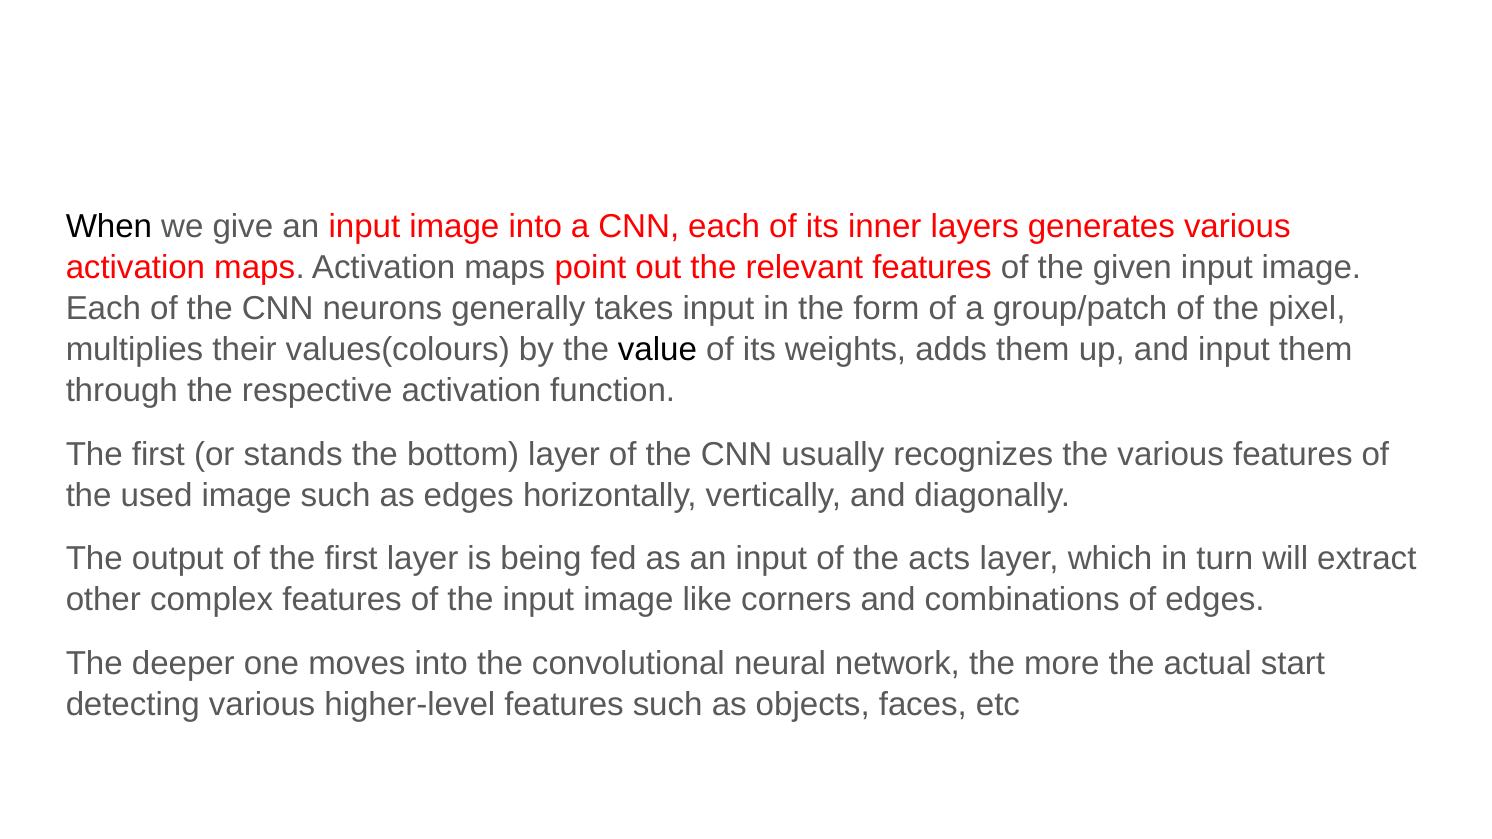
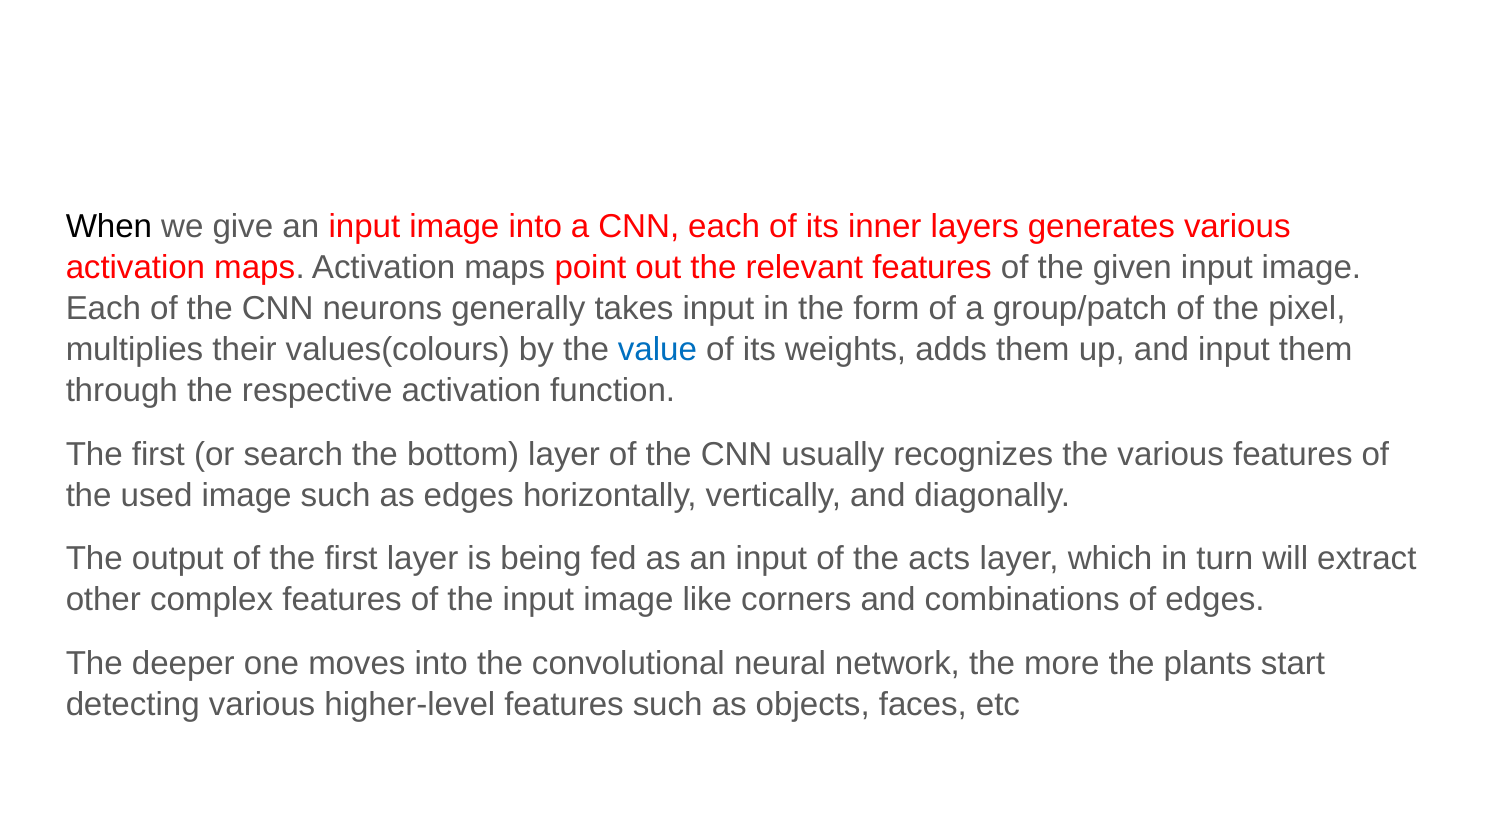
value colour: black -> blue
stands: stands -> search
actual: actual -> plants
